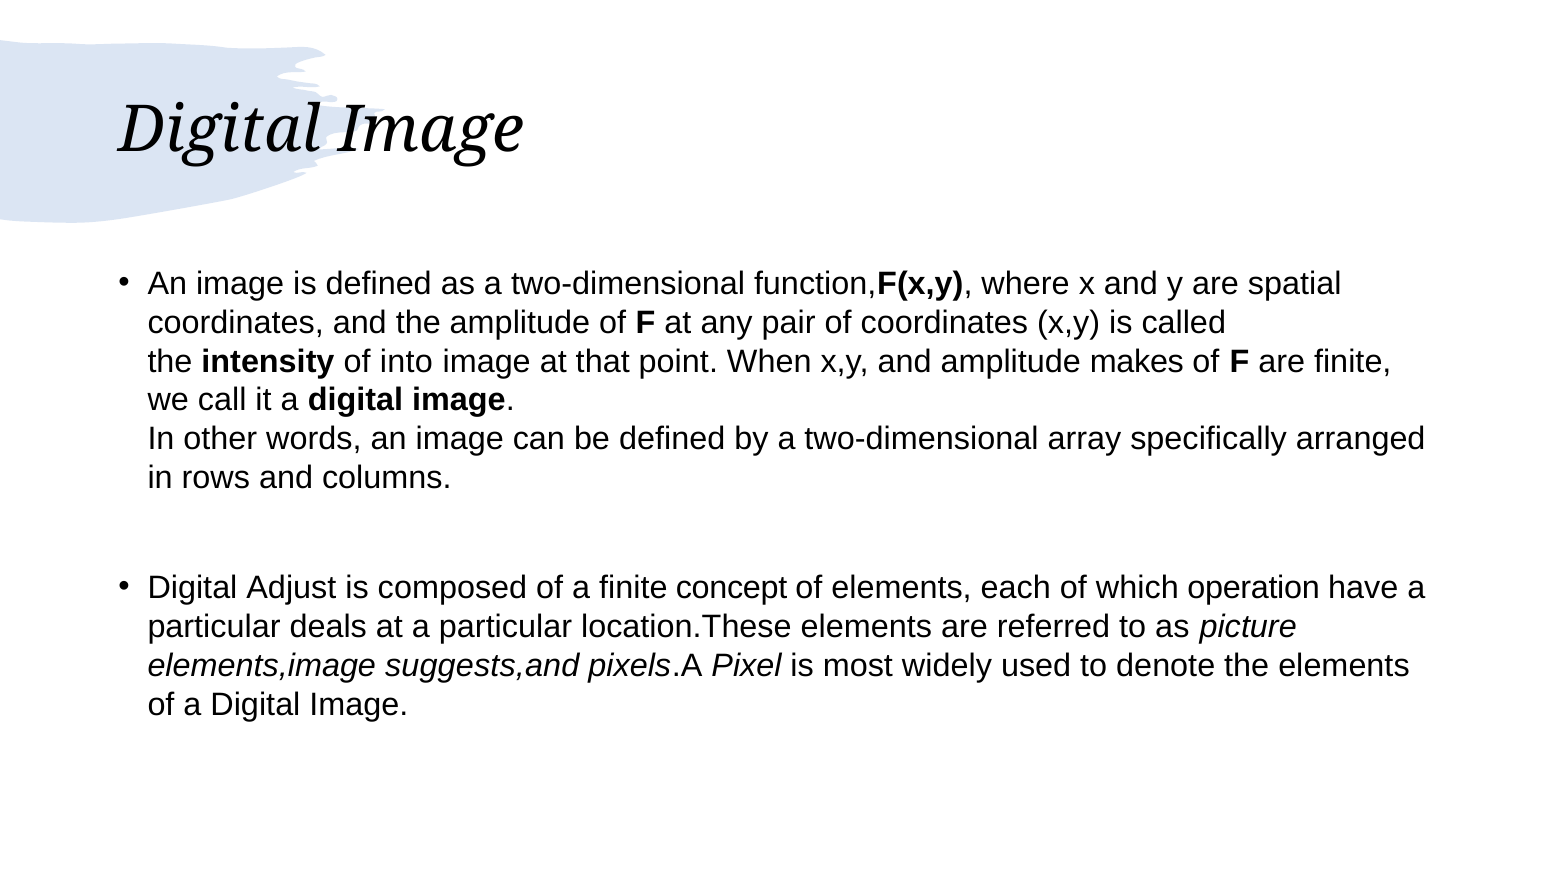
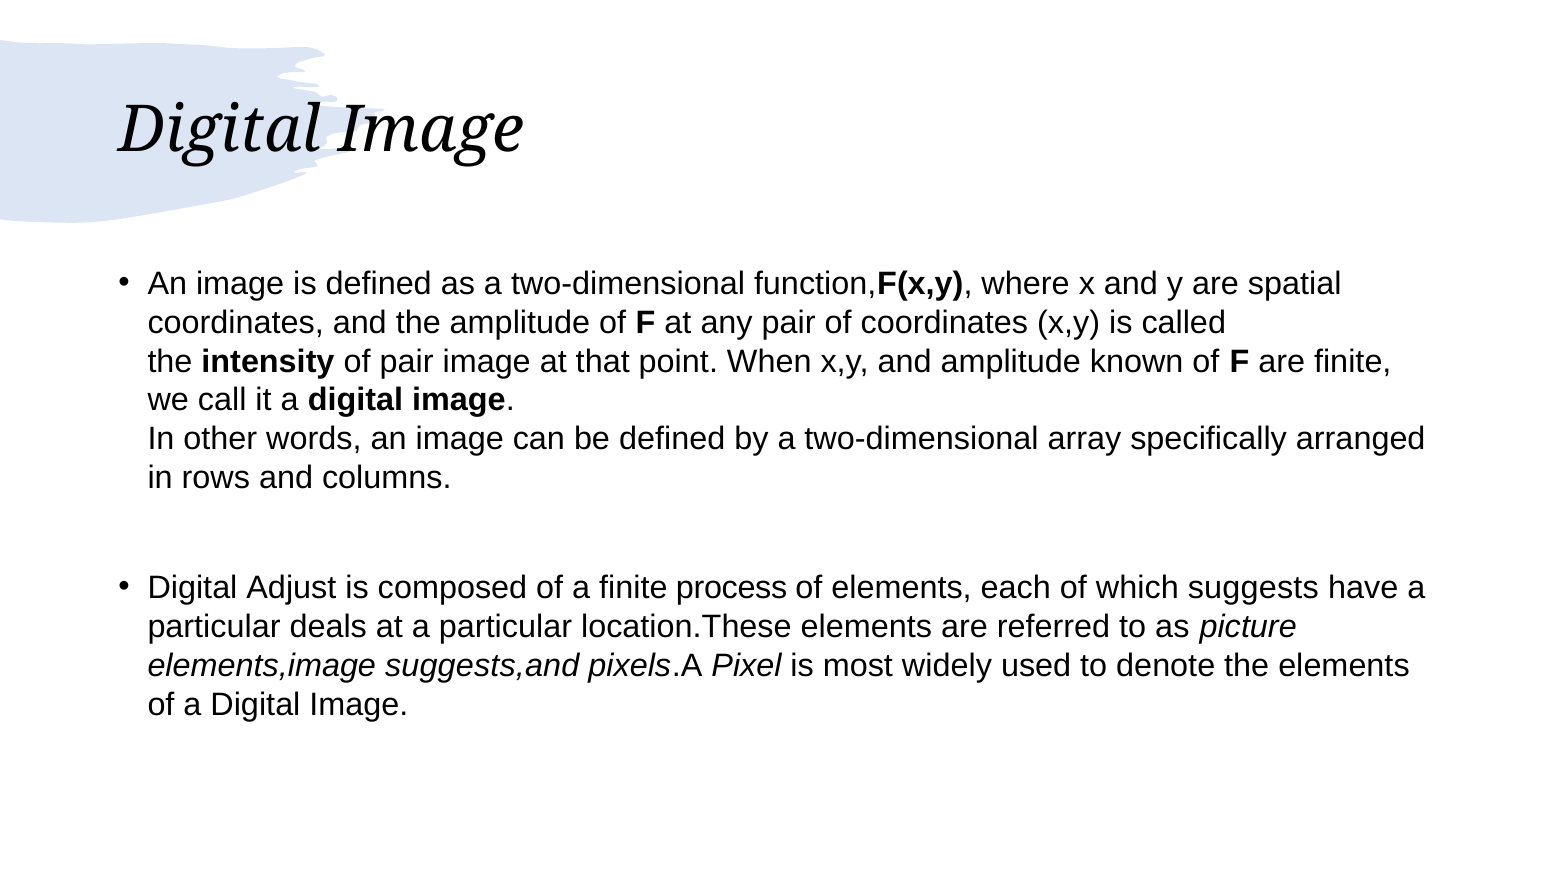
of into: into -> pair
makes: makes -> known
concept: concept -> process
operation: operation -> suggests
